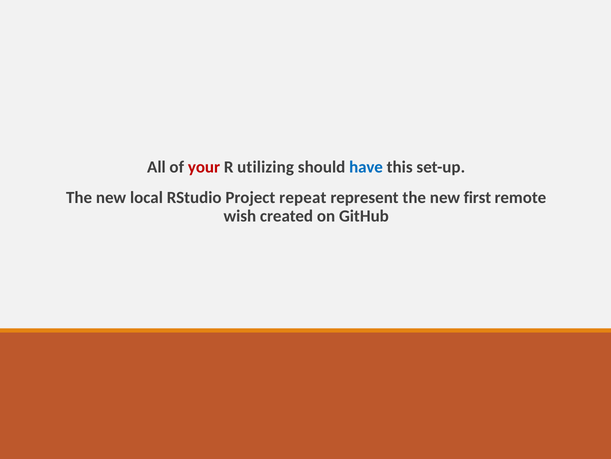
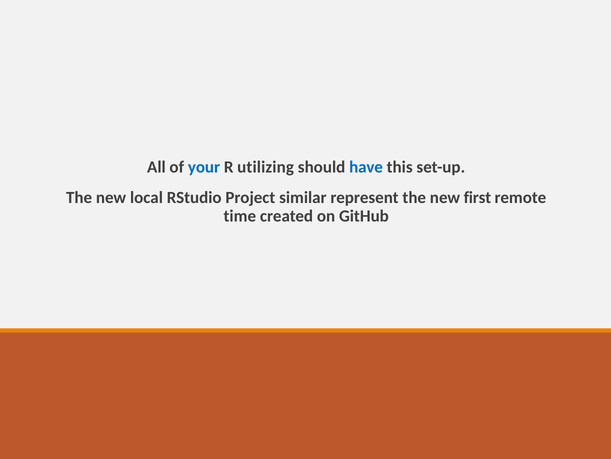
your colour: red -> blue
repeat: repeat -> similar
wish: wish -> time
